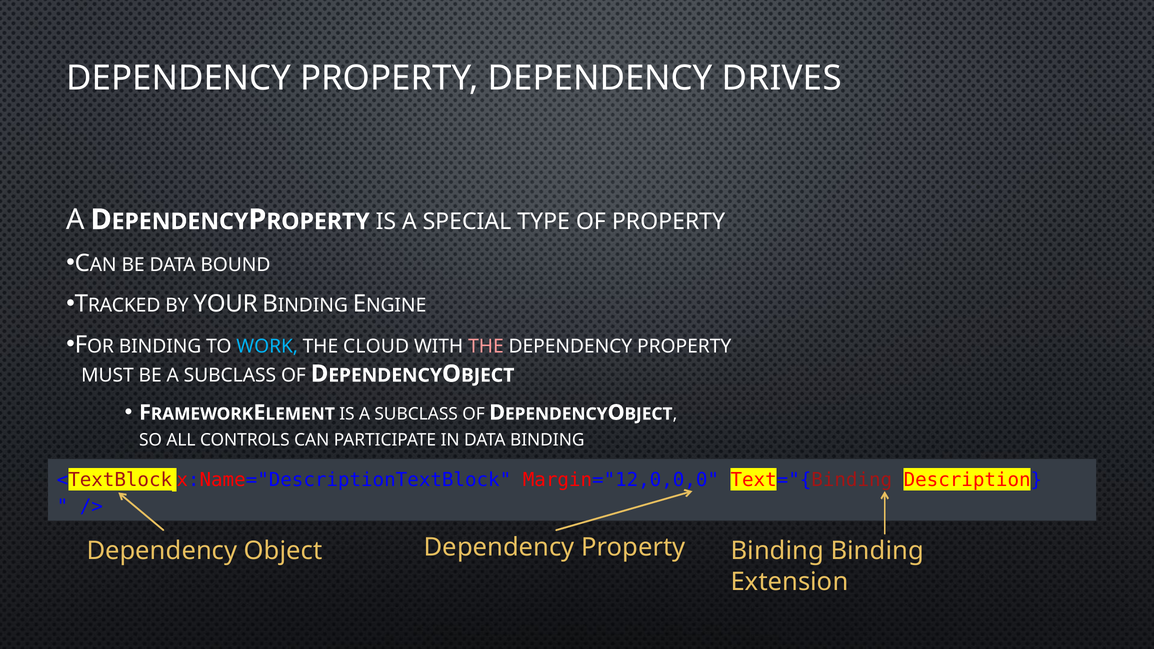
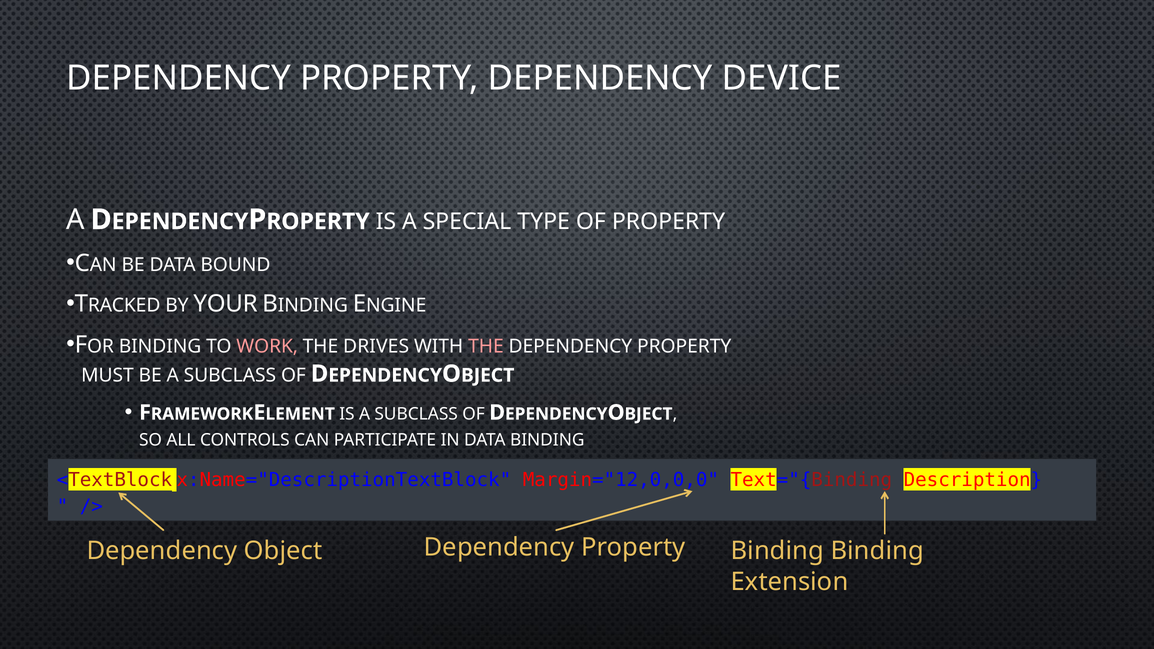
DRIVES: DRIVES -> DEVICE
WORK colour: light blue -> pink
CLOUD: CLOUD -> DRIVES
